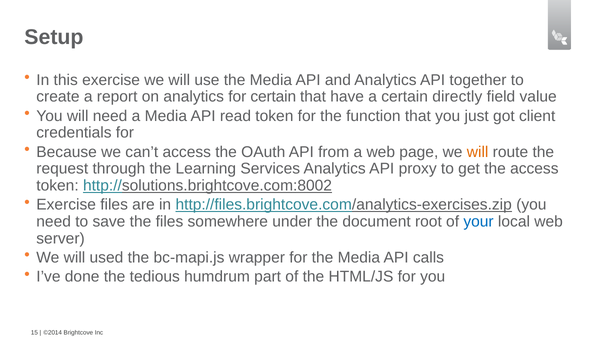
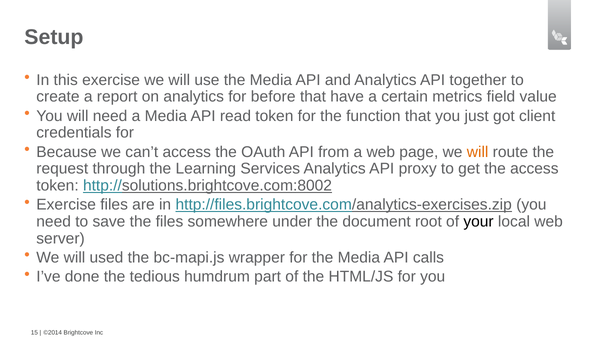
for certain: certain -> before
directly: directly -> metrics
your colour: blue -> black
